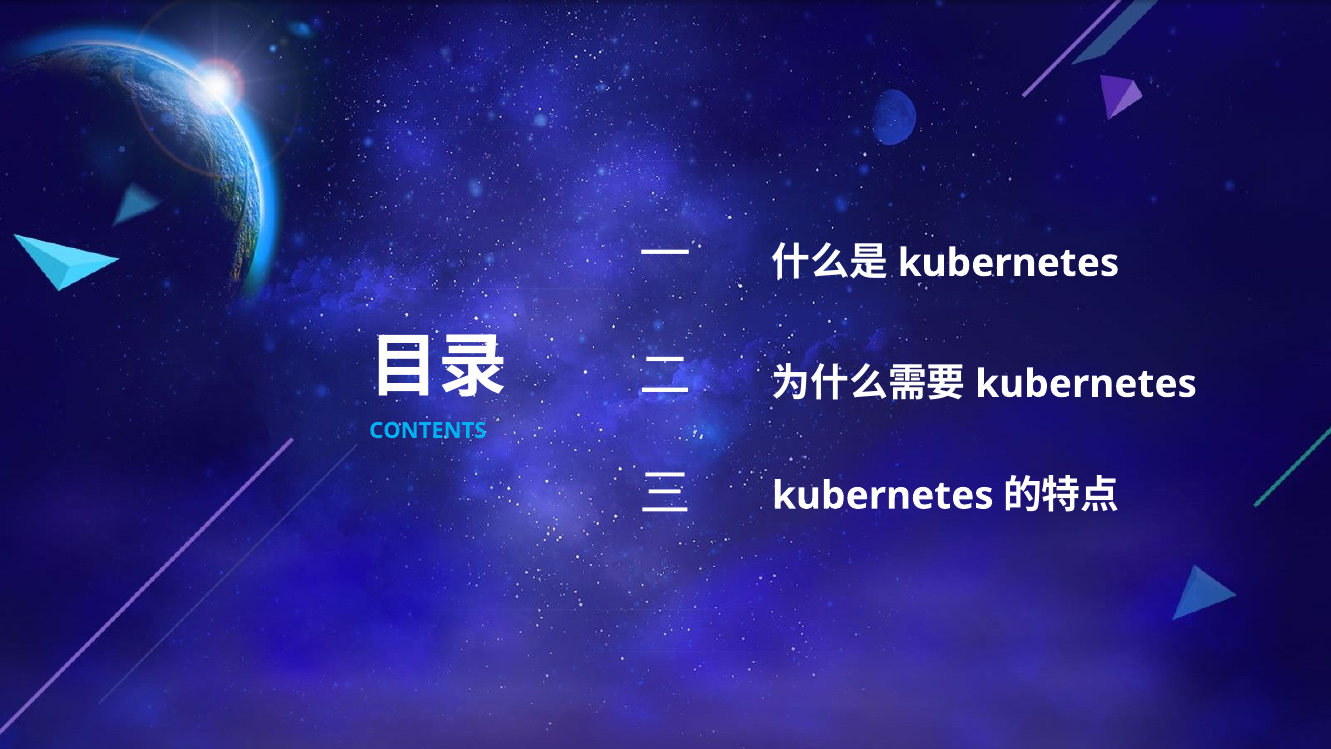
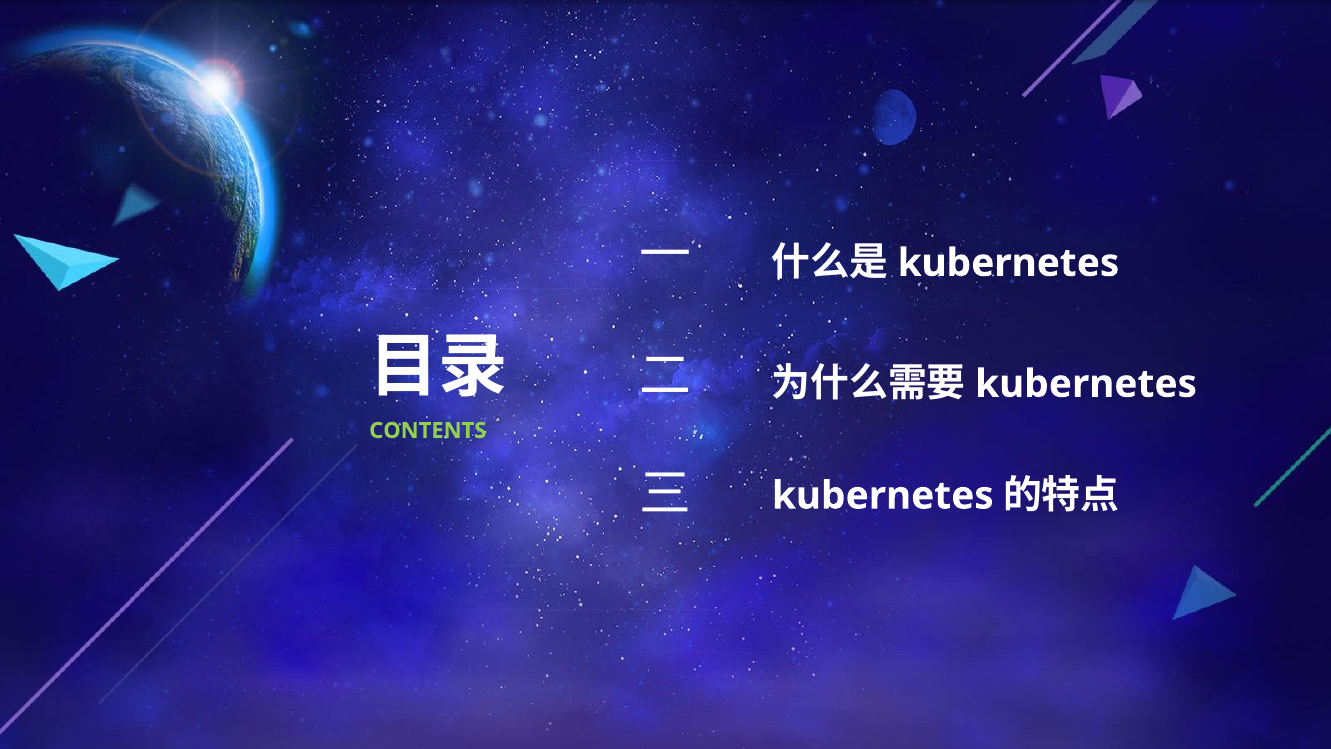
CONTENTS colour: light blue -> light green
